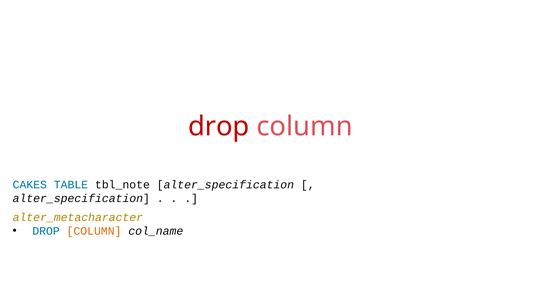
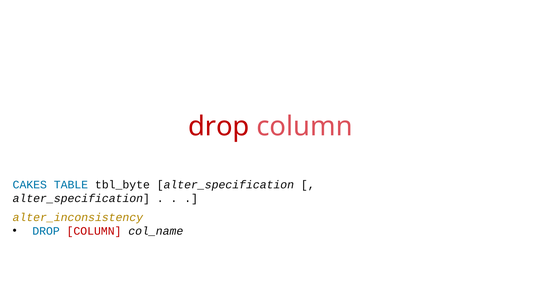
tbl_note: tbl_note -> tbl_byte
alter_metacharacter: alter_metacharacter -> alter_inconsistency
COLUMN at (94, 231) colour: orange -> red
